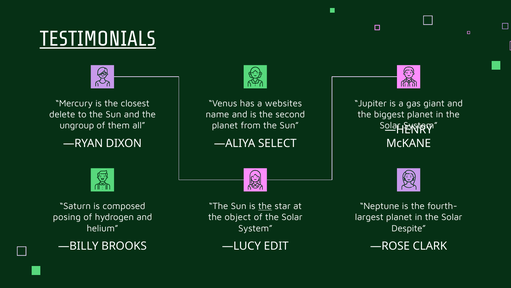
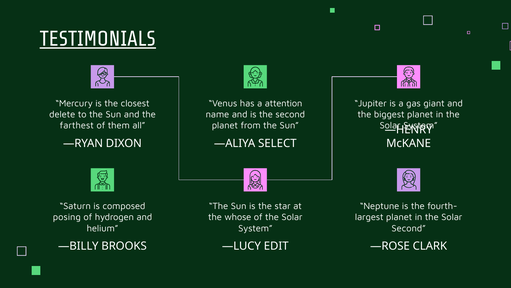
websites: websites -> attention
ungroup: ungroup -> farthest
the at (265, 206) underline: present -> none
object: object -> whose
Despite at (409, 228): Despite -> Second
